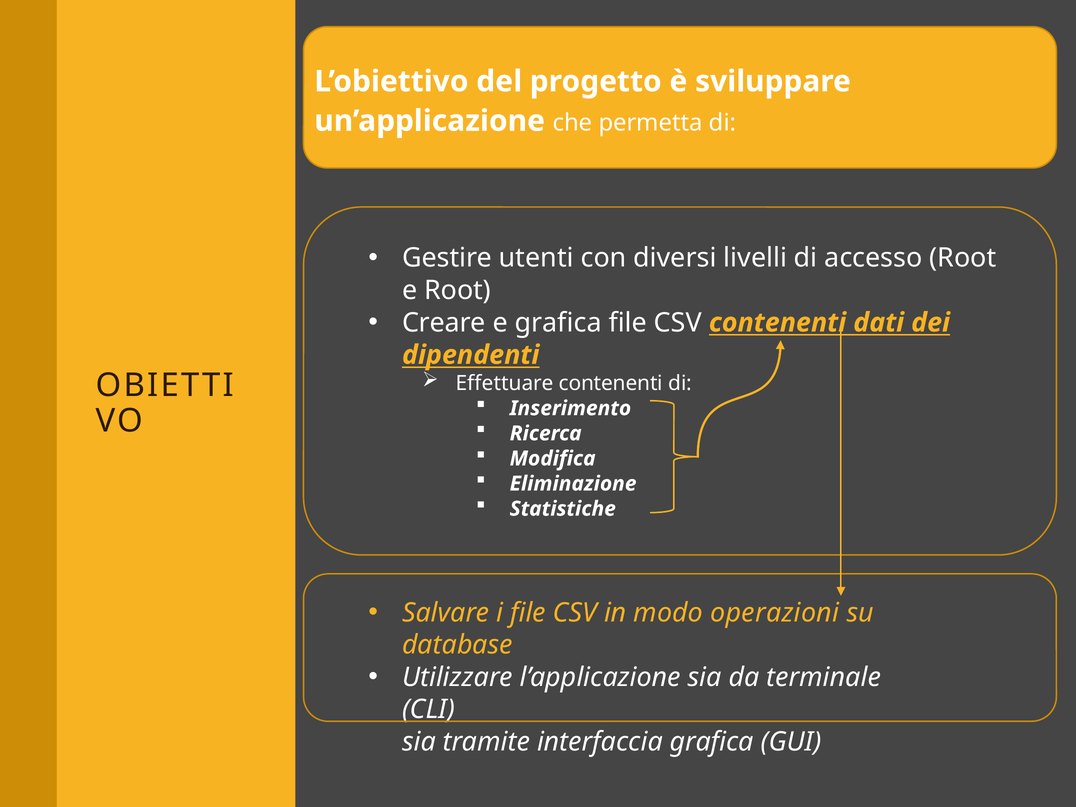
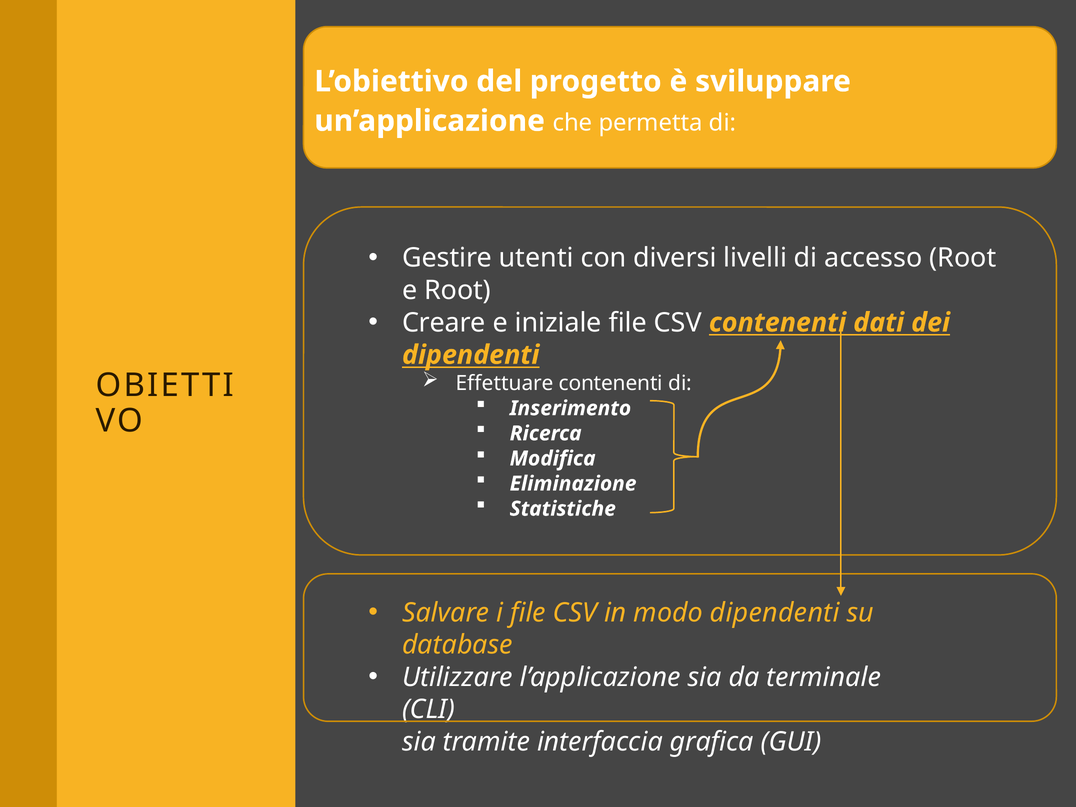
e grafica: grafica -> iniziale
modo operazioni: operazioni -> dipendenti
